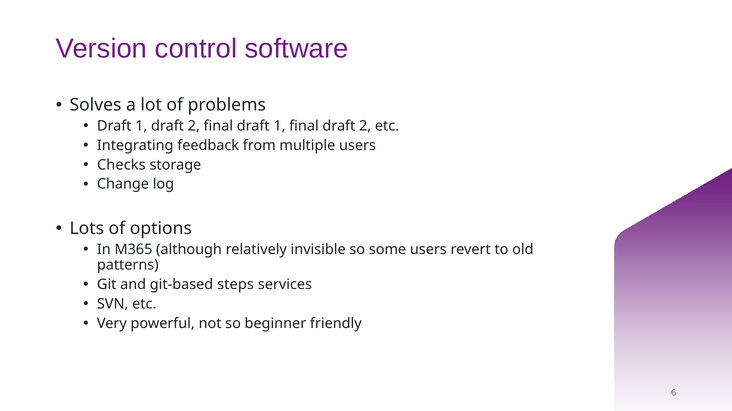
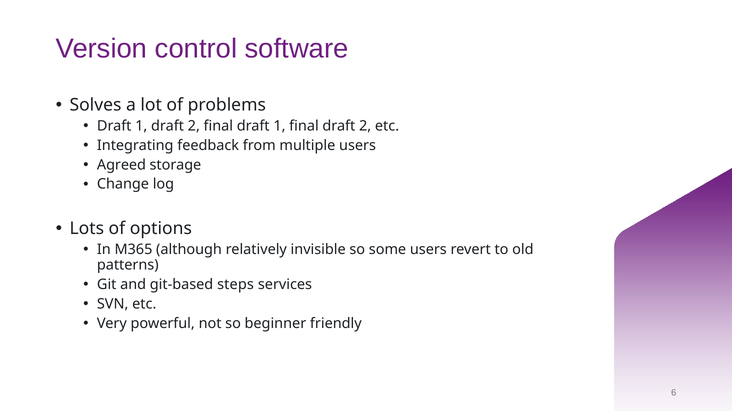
Checks: Checks -> Agreed
